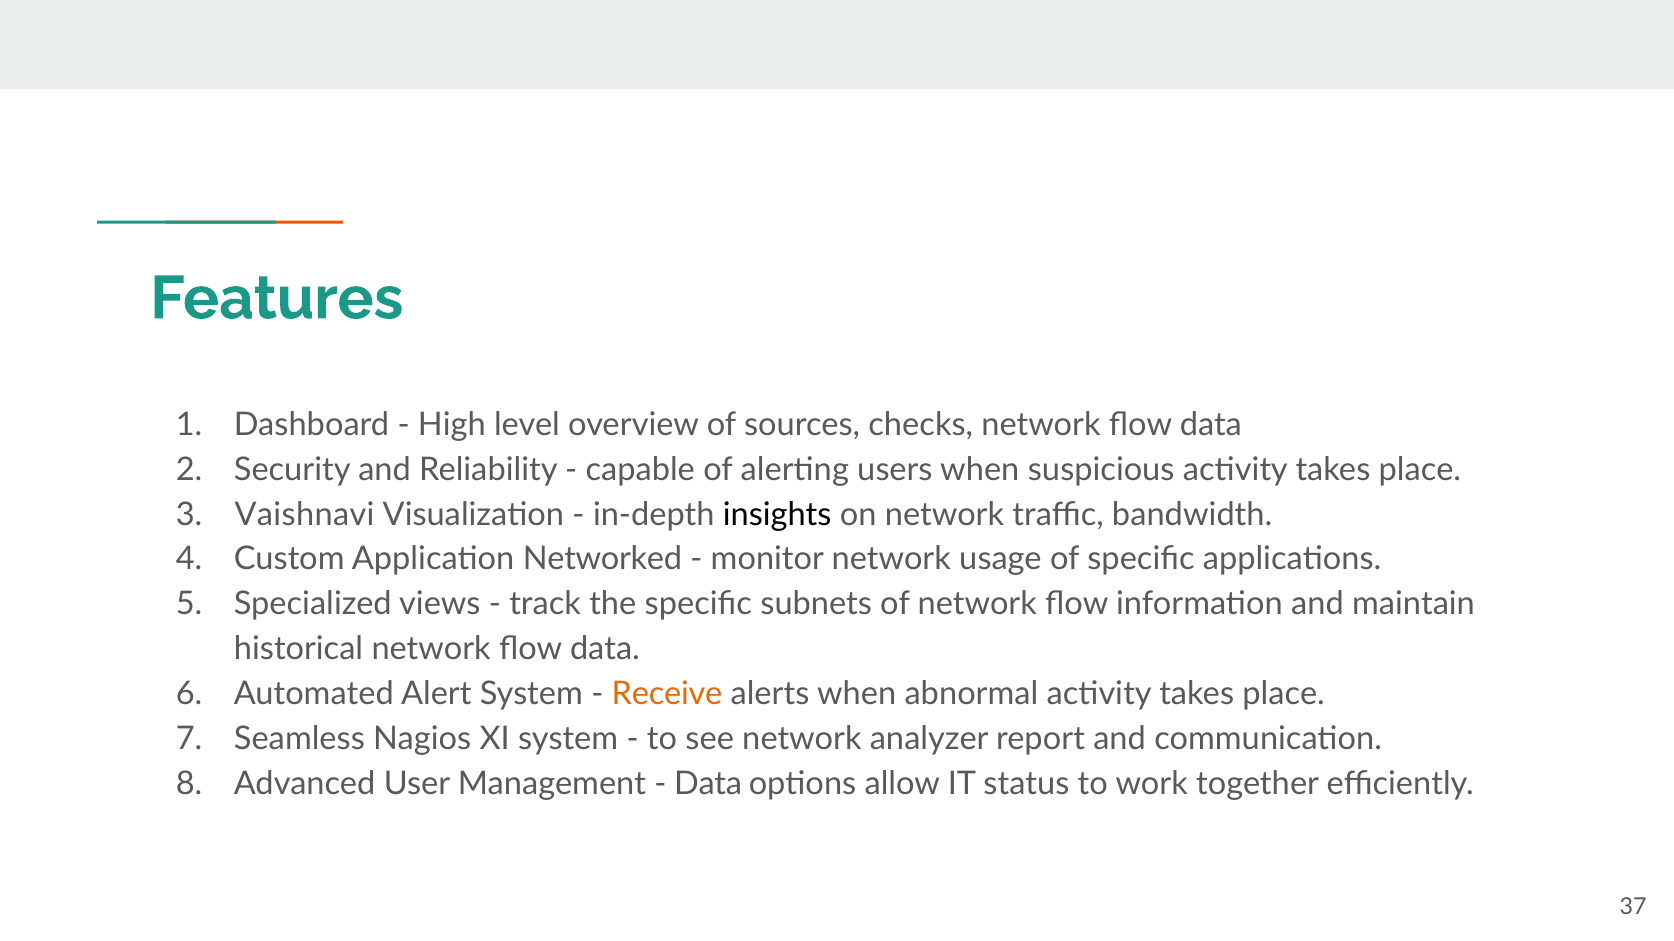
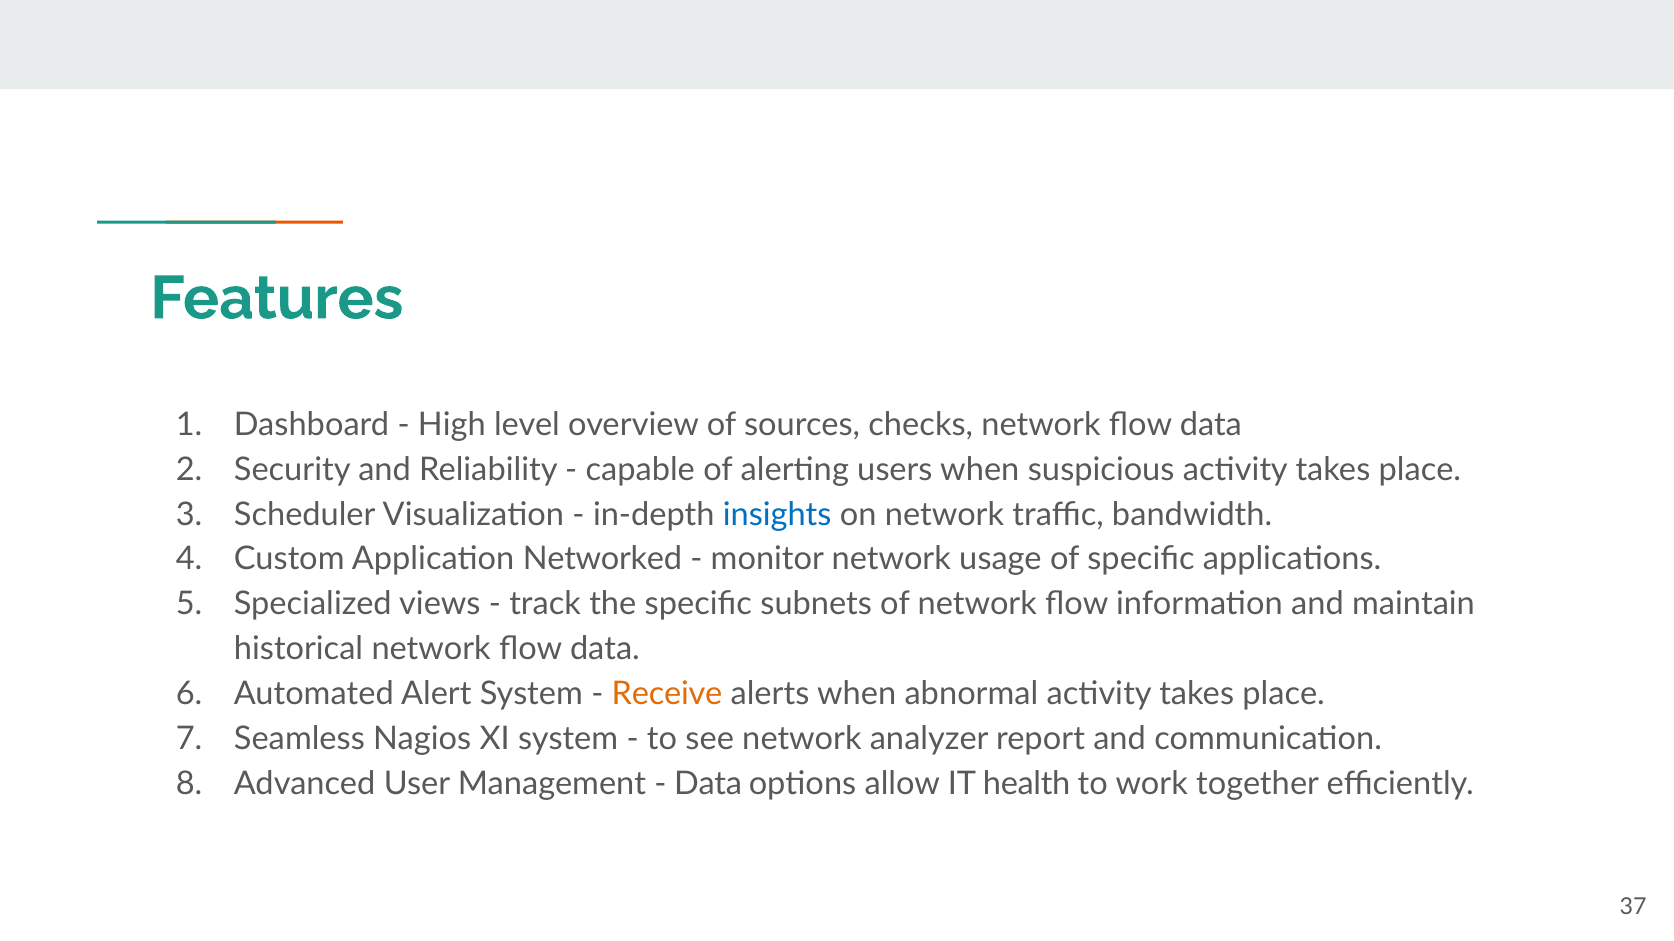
Vaishnavi: Vaishnavi -> Scheduler
insights colour: black -> blue
status: status -> health
